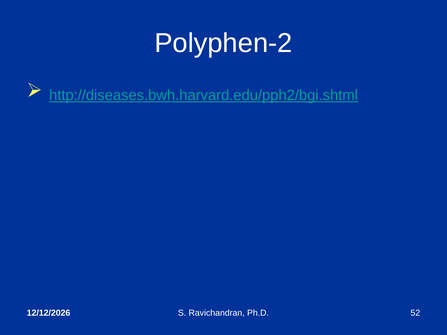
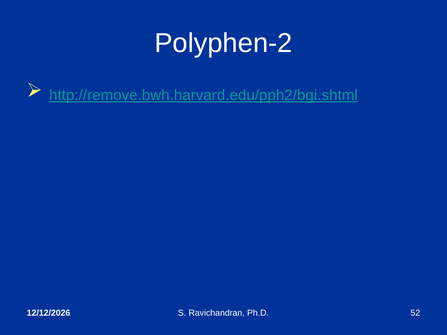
http://diseases.bwh.harvard.edu/pph2/bgi.shtml: http://diseases.bwh.harvard.edu/pph2/bgi.shtml -> http://remove.bwh.harvard.edu/pph2/bgi.shtml
